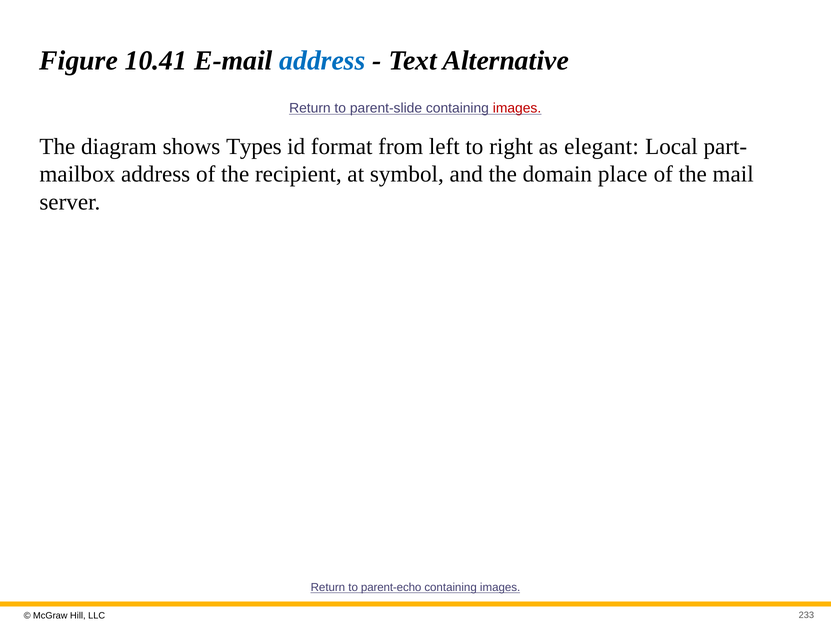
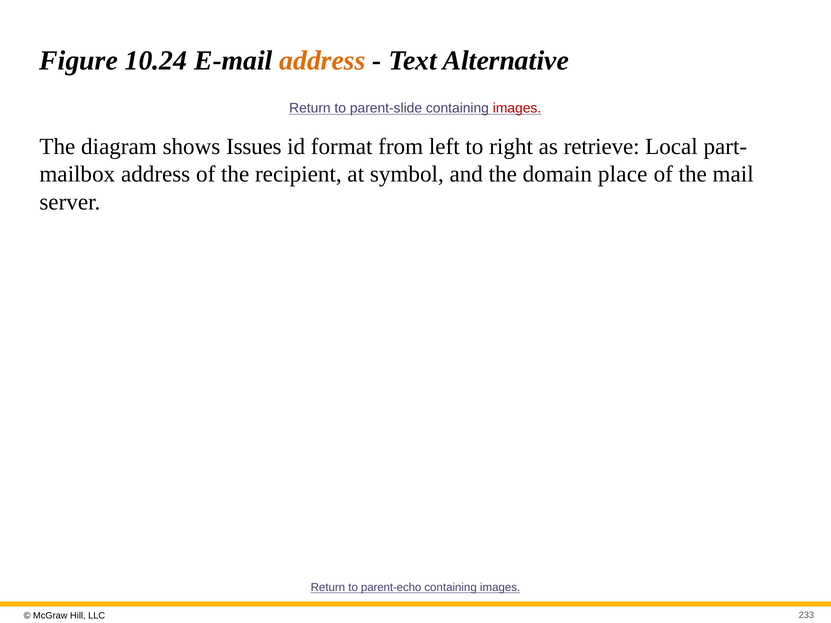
10.41: 10.41 -> 10.24
address at (322, 60) colour: blue -> orange
Types: Types -> Issues
elegant: elegant -> retrieve
